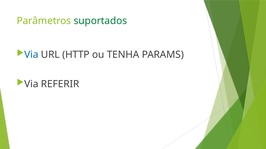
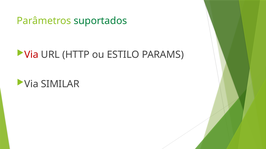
Via at (31, 55) colour: blue -> red
TENHA: TENHA -> ESTILO
REFERIR: REFERIR -> SIMILAR
